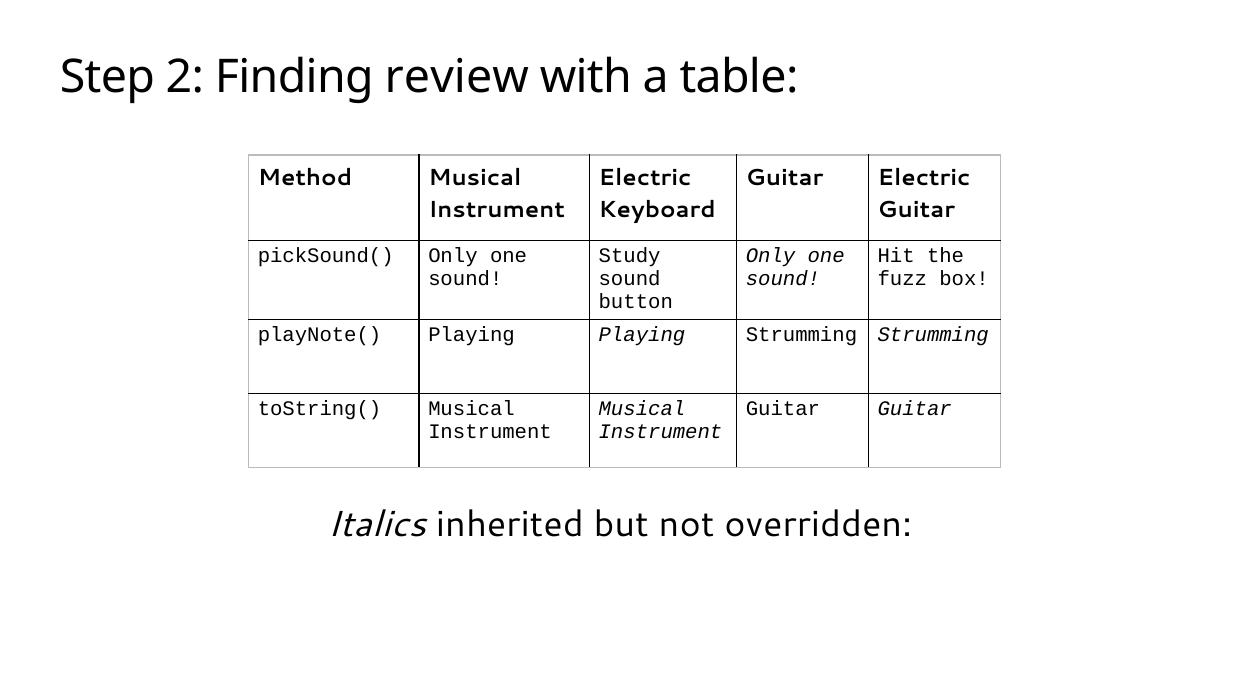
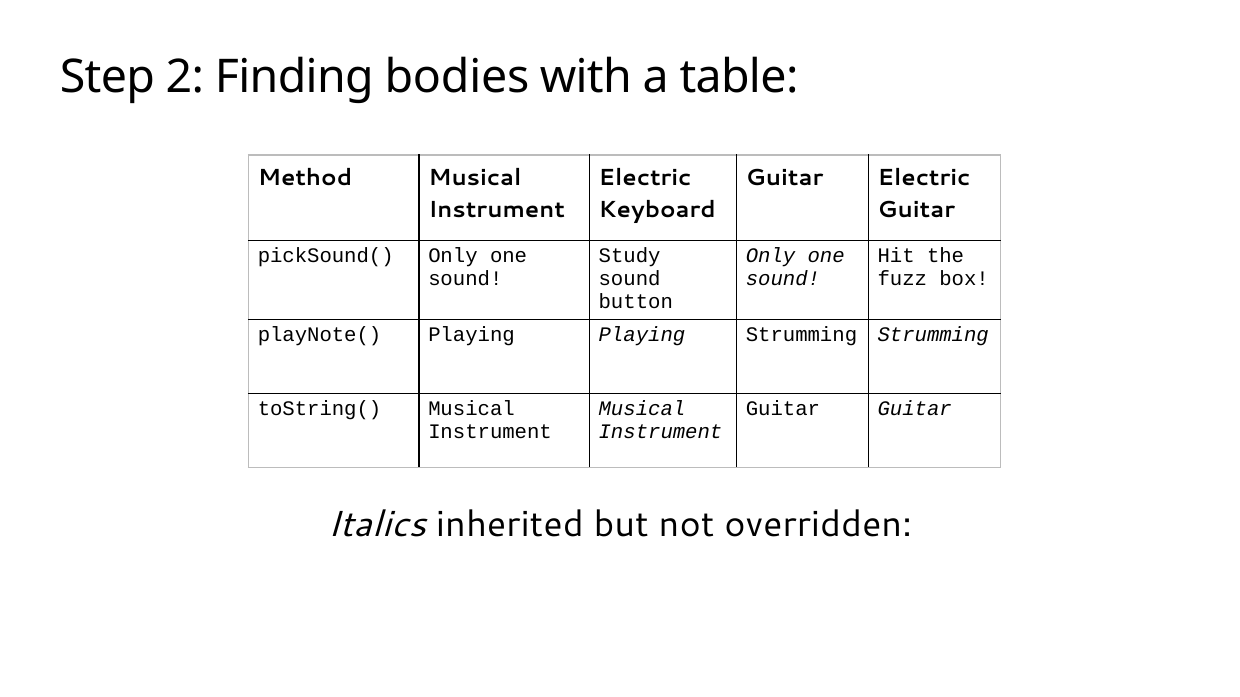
review: review -> bodies
